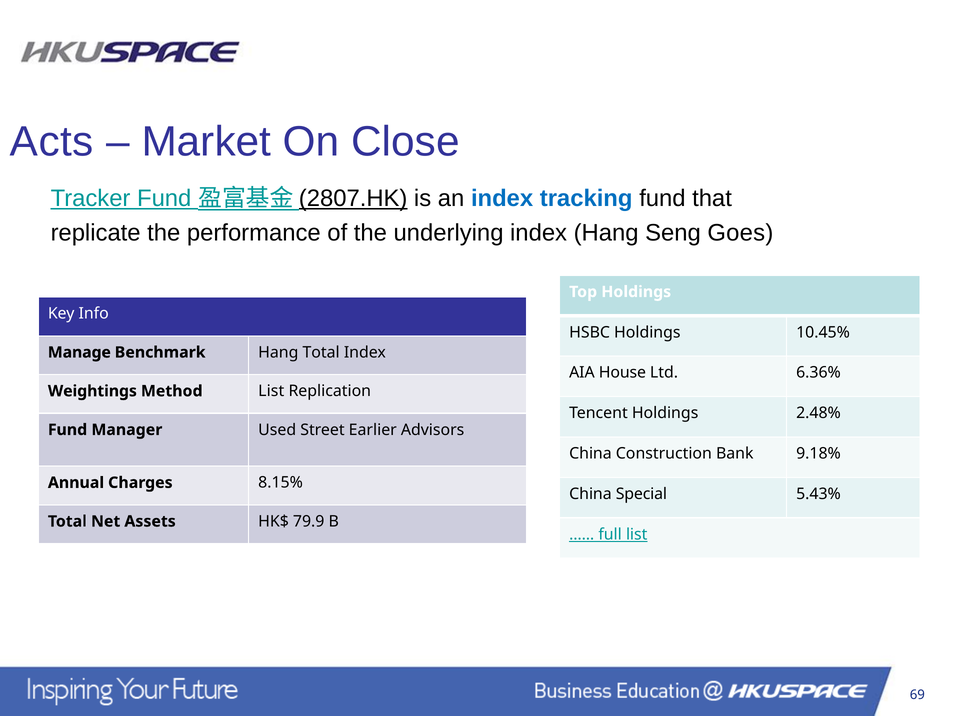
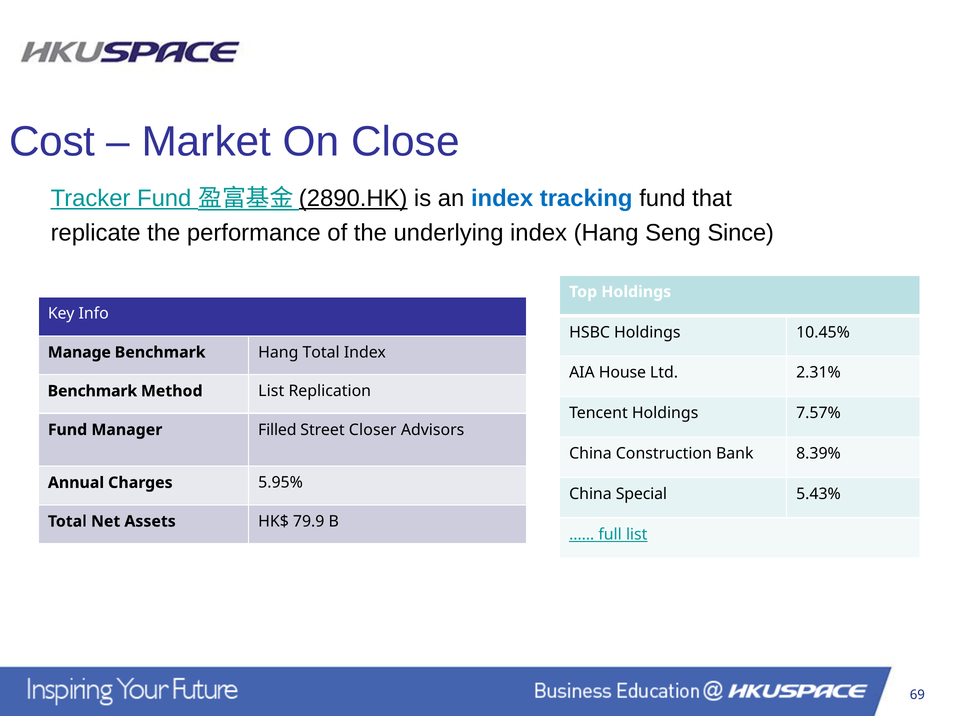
Acts: Acts -> Cost
2807.HK: 2807.HK -> 2890.HK
Goes: Goes -> Since
6.36%: 6.36% -> 2.31%
Weightings at (92, 391): Weightings -> Benchmark
2.48%: 2.48% -> 7.57%
Used: Used -> Filled
Earlier: Earlier -> Closer
9.18%: 9.18% -> 8.39%
8.15%: 8.15% -> 5.95%
